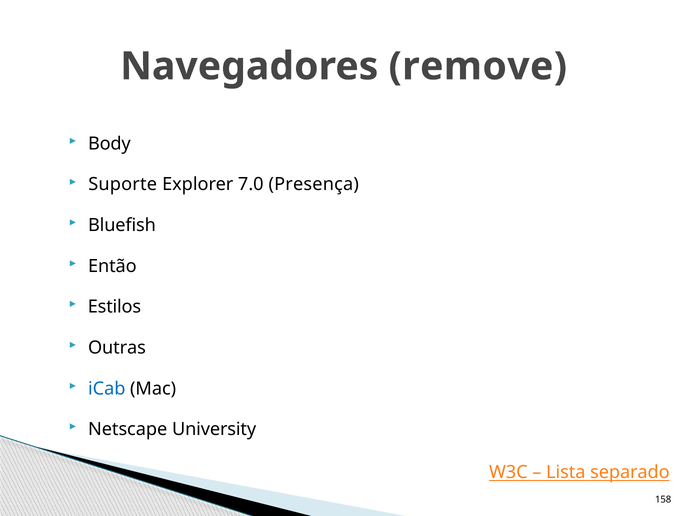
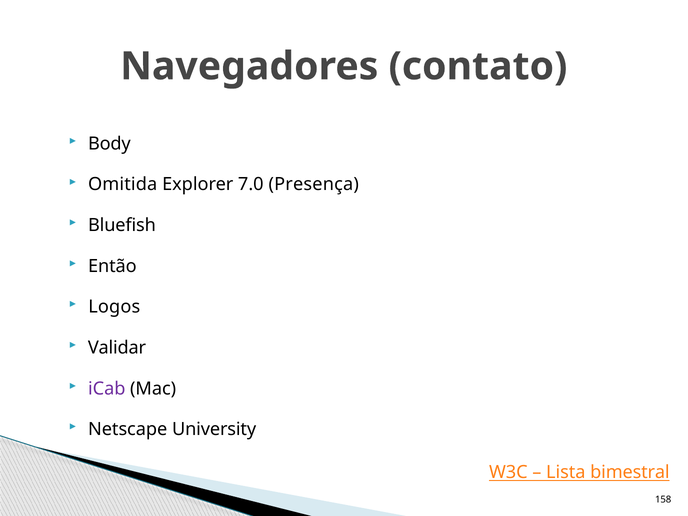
remove: remove -> contato
Suporte: Suporte -> Omitida
Estilos: Estilos -> Logos
Outras: Outras -> Validar
iCab colour: blue -> purple
separado: separado -> bimestral
